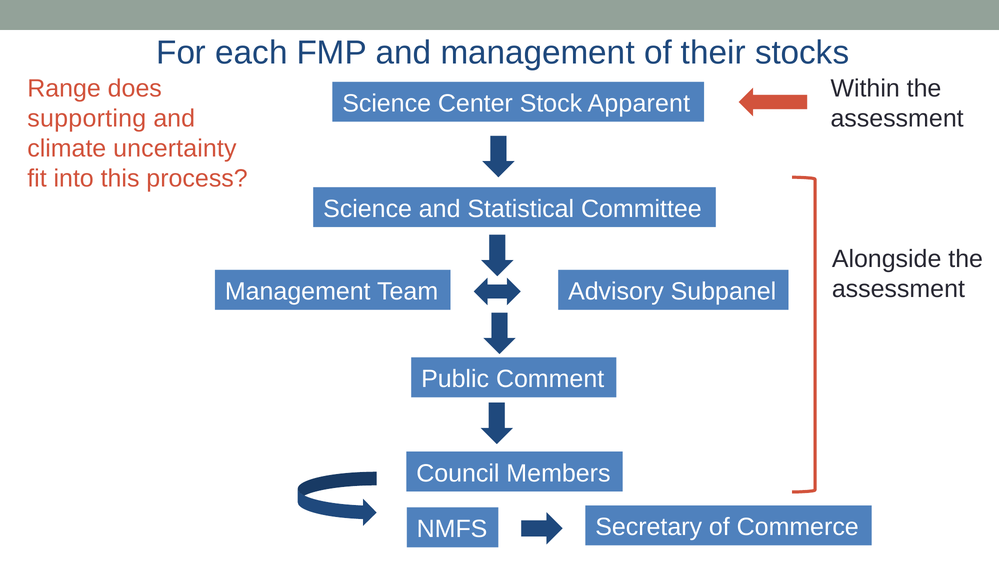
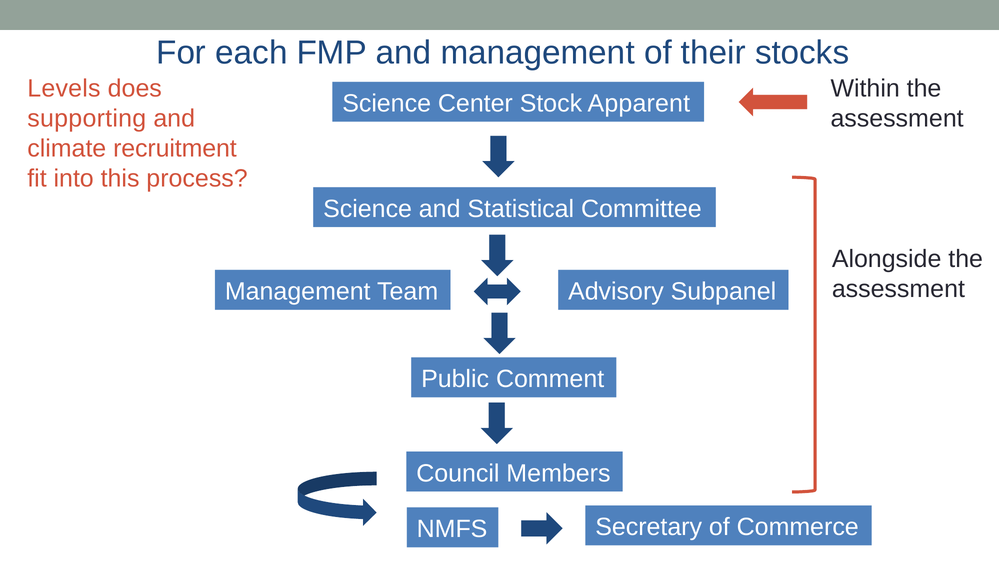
Range: Range -> Levels
uncertainty: uncertainty -> recruitment
